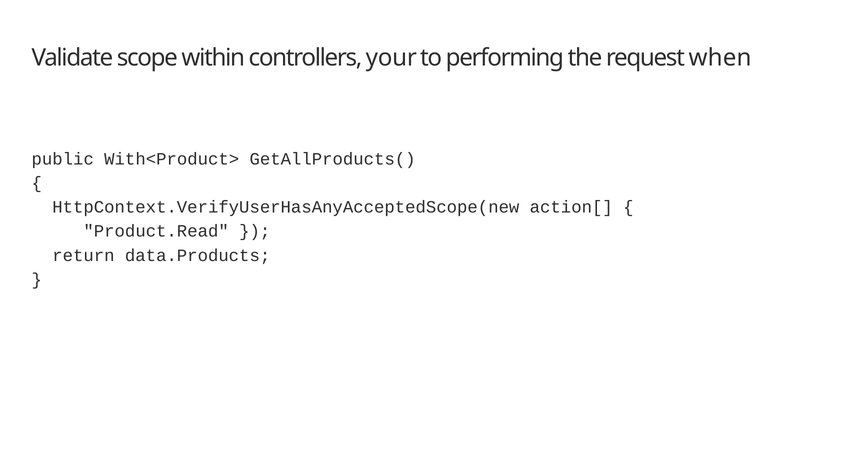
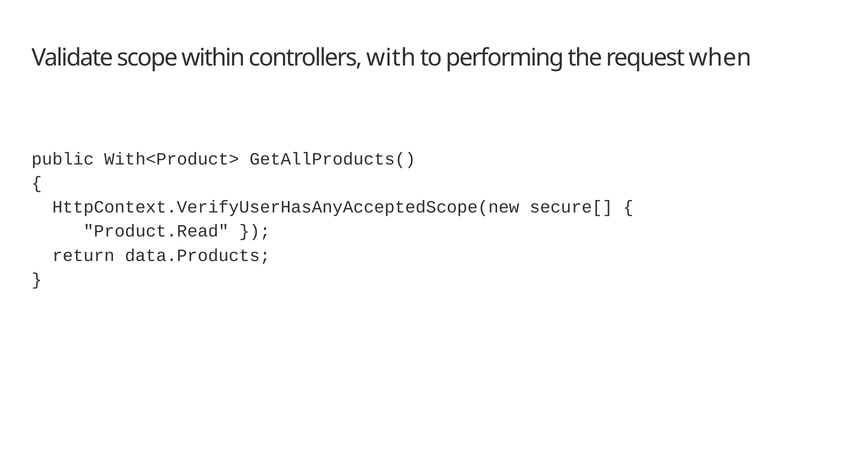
your: your -> with
action[: action[ -> secure[
